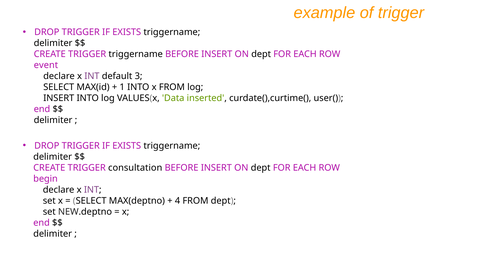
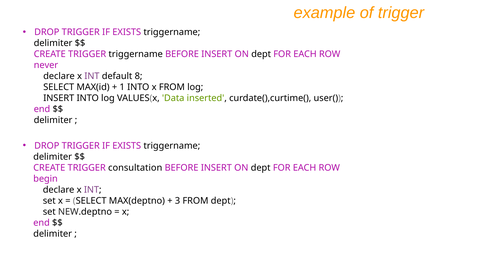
event: event -> never
3: 3 -> 8
4: 4 -> 3
